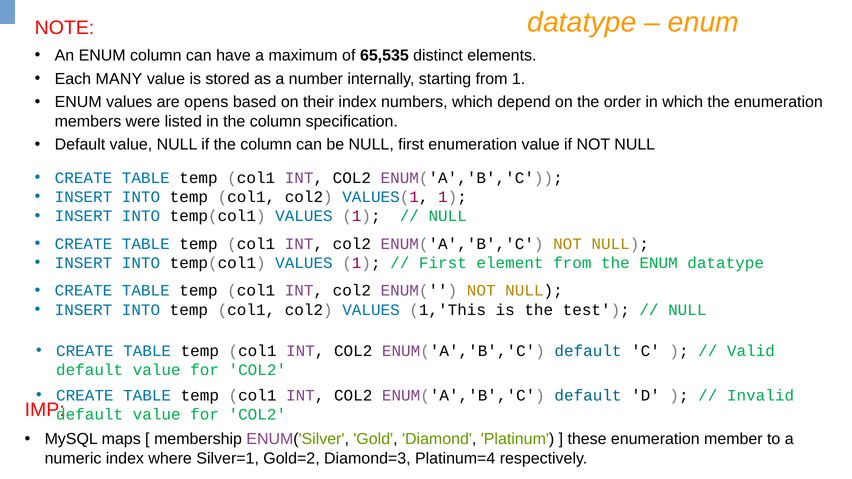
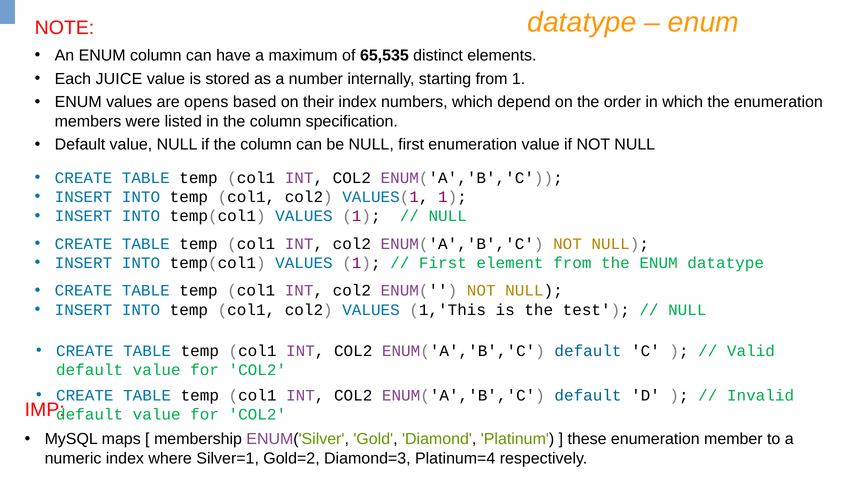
MANY: MANY -> JUICE
